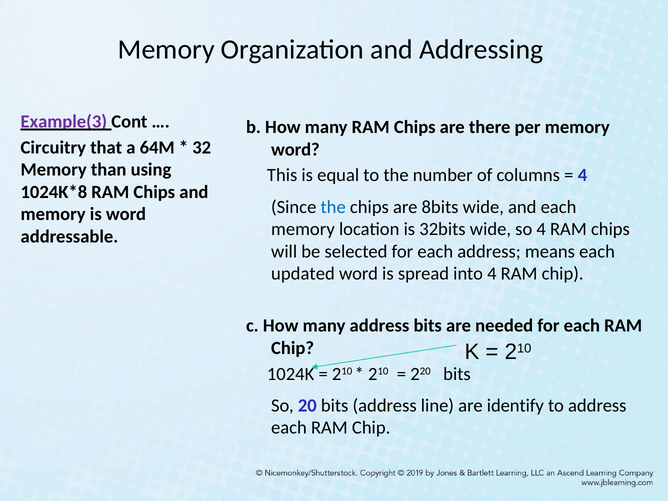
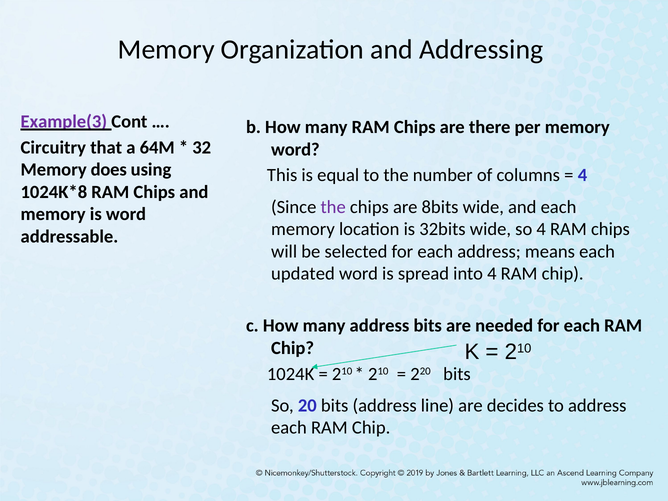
than: than -> does
the at (333, 207) colour: blue -> purple
identify: identify -> decides
